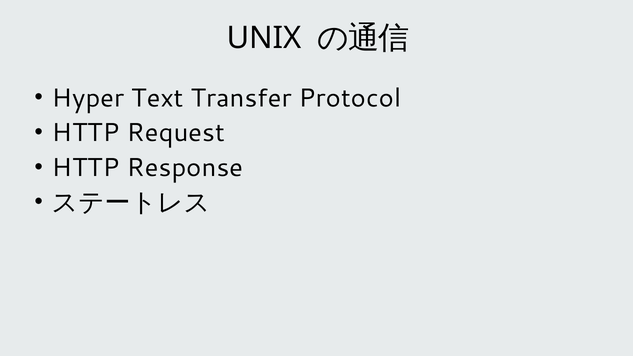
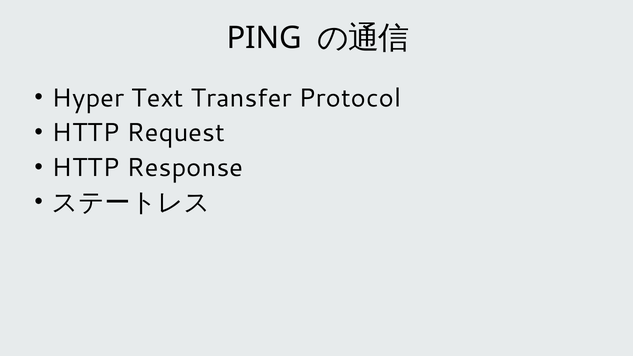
UNIX: UNIX -> PING
